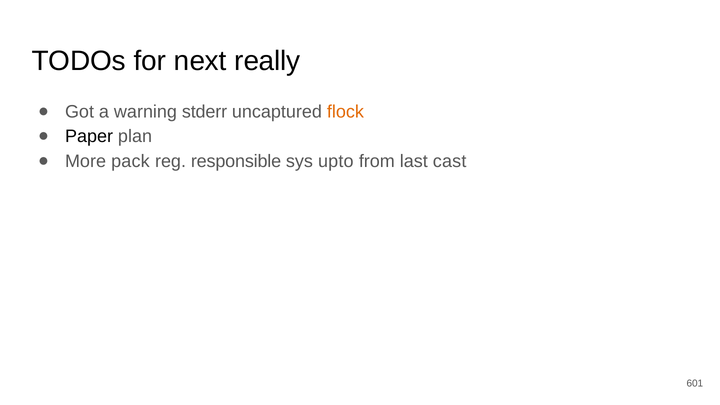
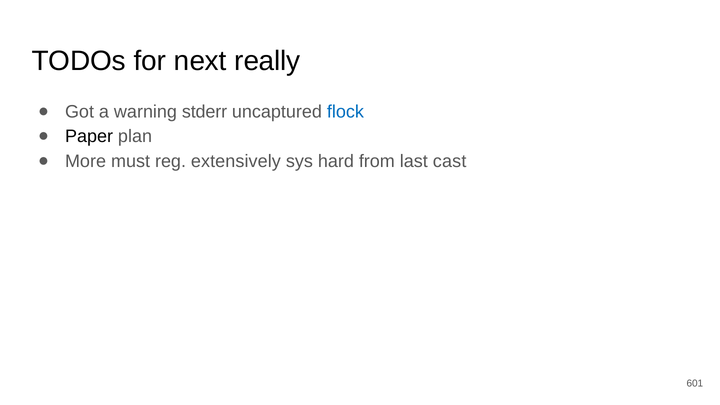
flock colour: orange -> blue
pack: pack -> must
responsible: responsible -> extensively
upto: upto -> hard
